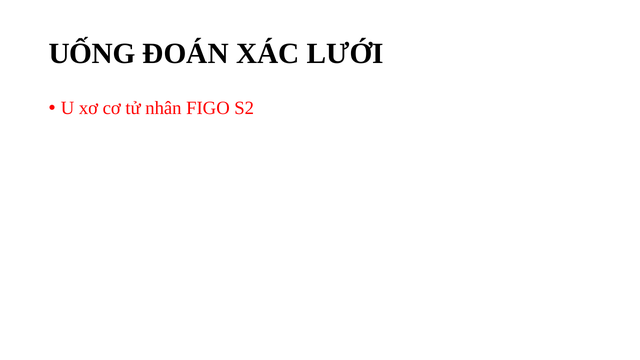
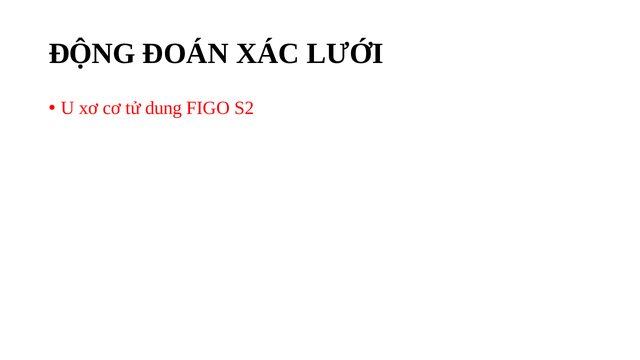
UỐNG: UỐNG -> ĐỘNG
nhân: nhân -> dung
